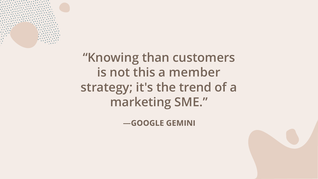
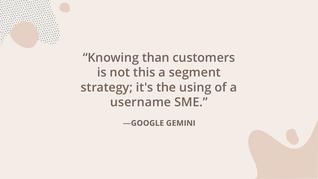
member: member -> segment
trend: trend -> using
marketing: marketing -> username
